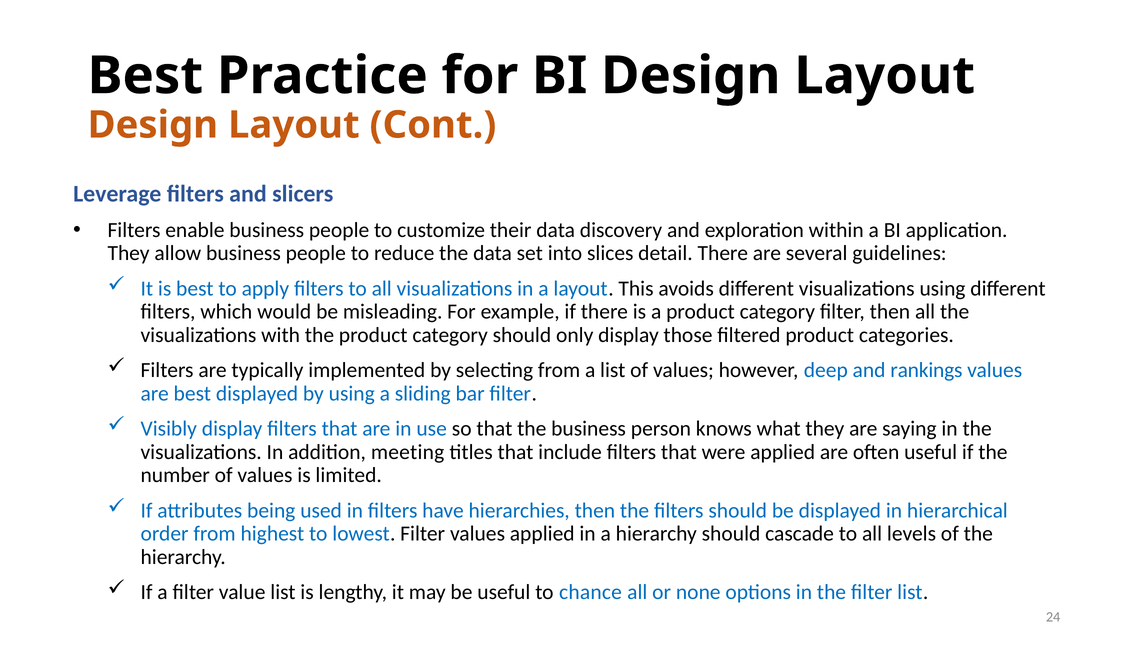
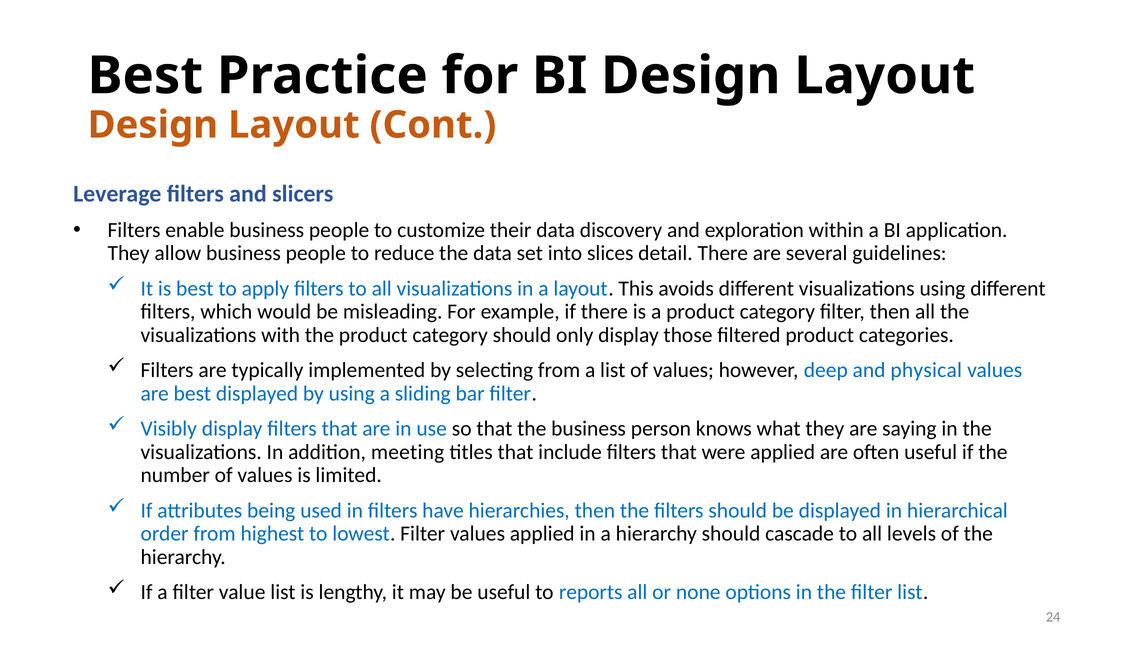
rankings: rankings -> physical
chance: chance -> reports
